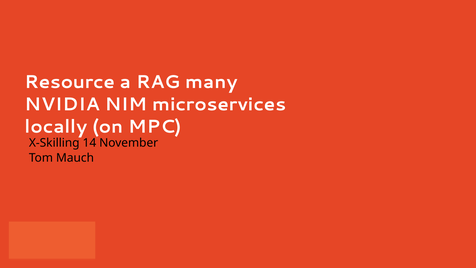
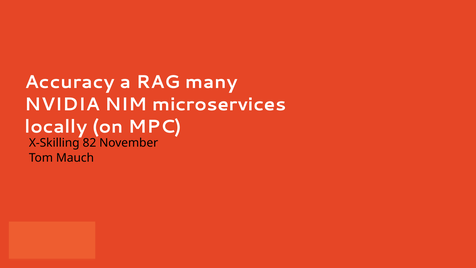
Resource: Resource -> Accuracy
14: 14 -> 82
